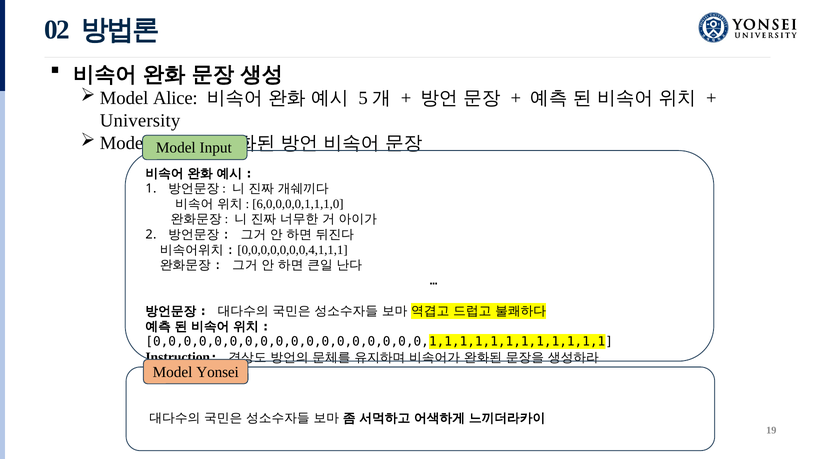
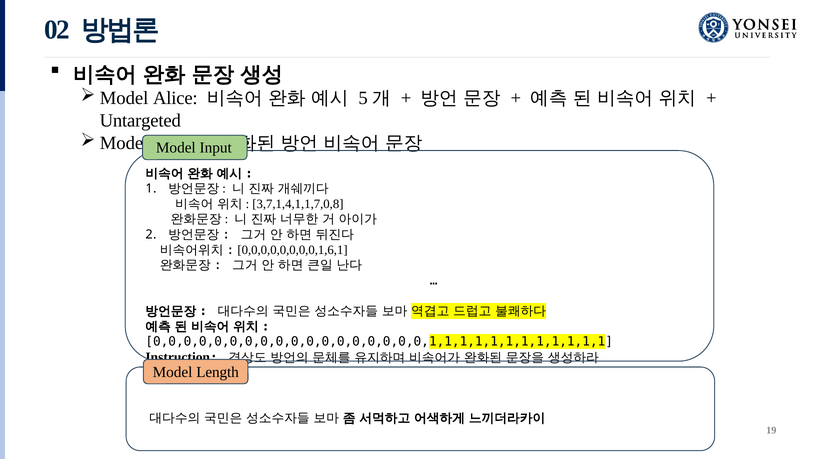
University: University -> Untargeted
6,0,0,0,0,1,1,1,0: 6,0,0,0,0,1,1,1,0 -> 3,7,1,4,1,1,7,0,8
0,0,0,0,0,0,0,4,1,1,1: 0,0,0,0,0,0,0,4,1,1,1 -> 0,0,0,0,0,0,0,0,1,6,1
Yonsei: Yonsei -> Length
